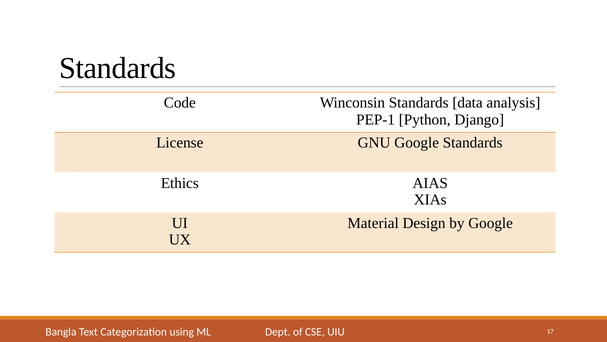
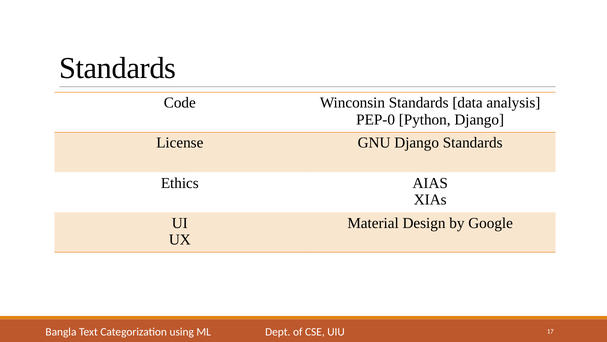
PEP-1: PEP-1 -> PEP-0
GNU Google: Google -> Django
